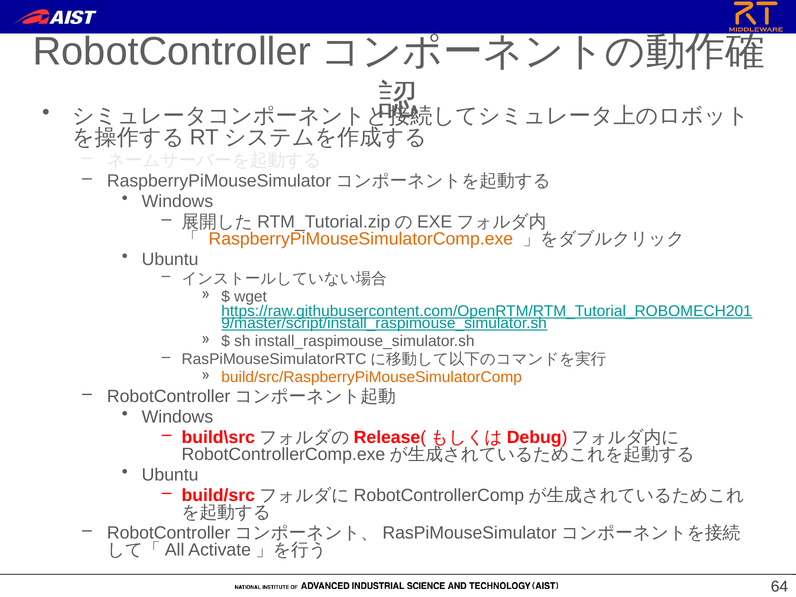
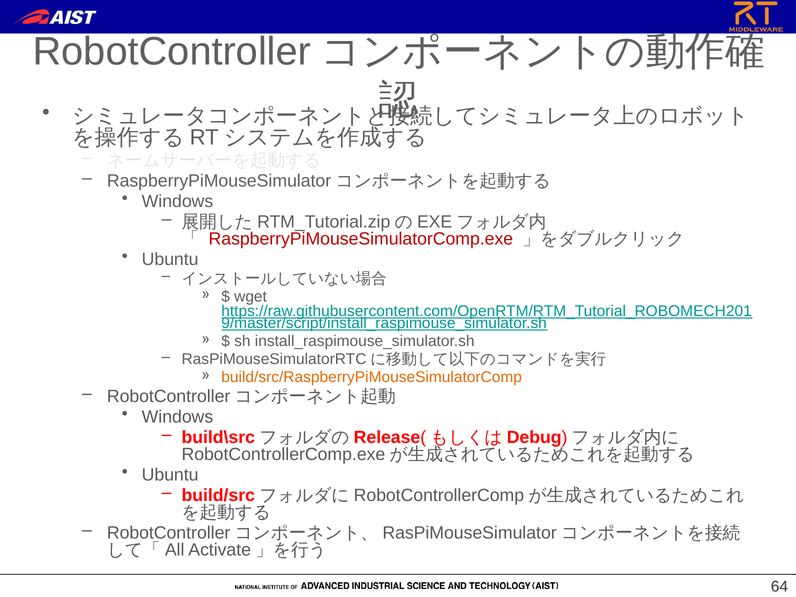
RaspberryPiMouseSimulatorComp.exe colour: orange -> red
